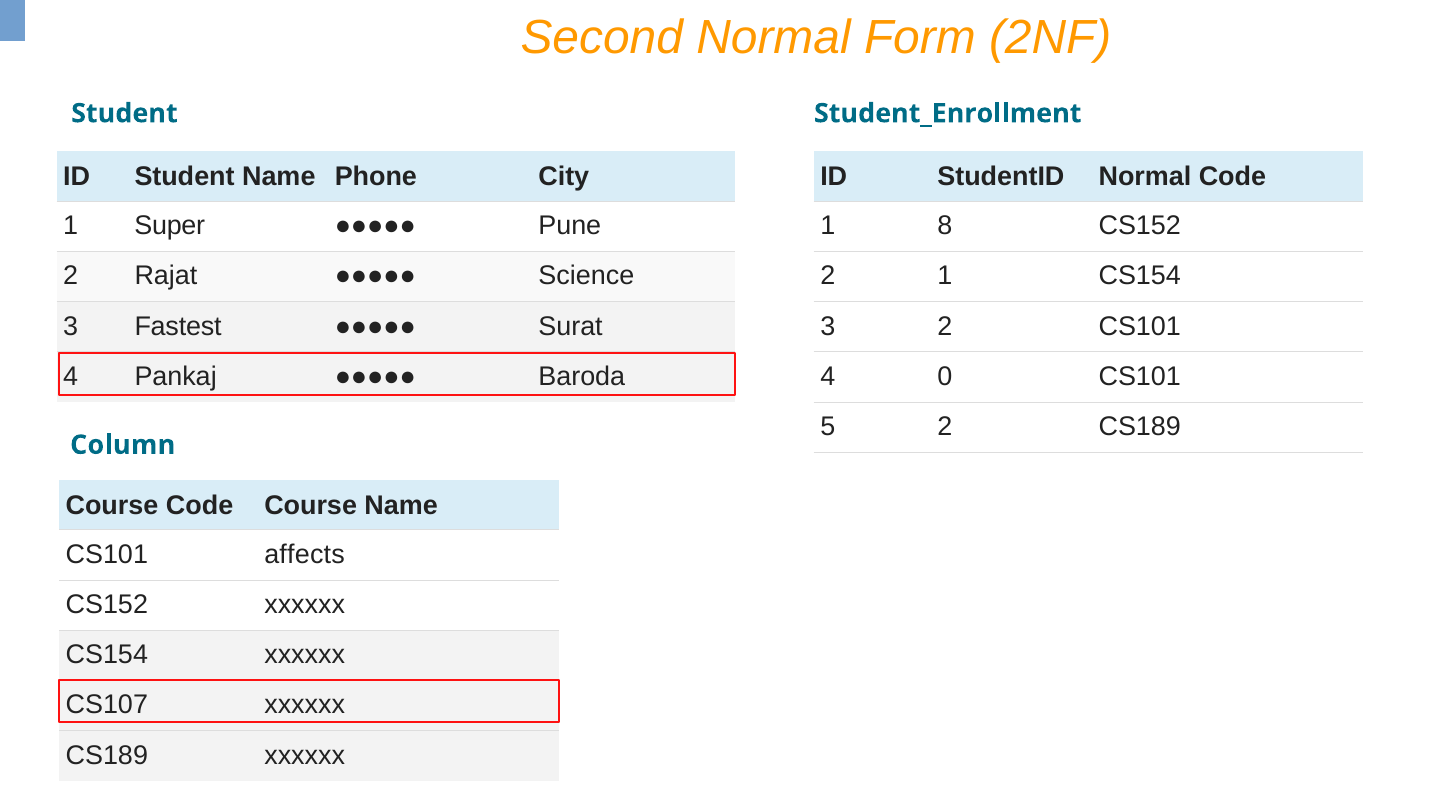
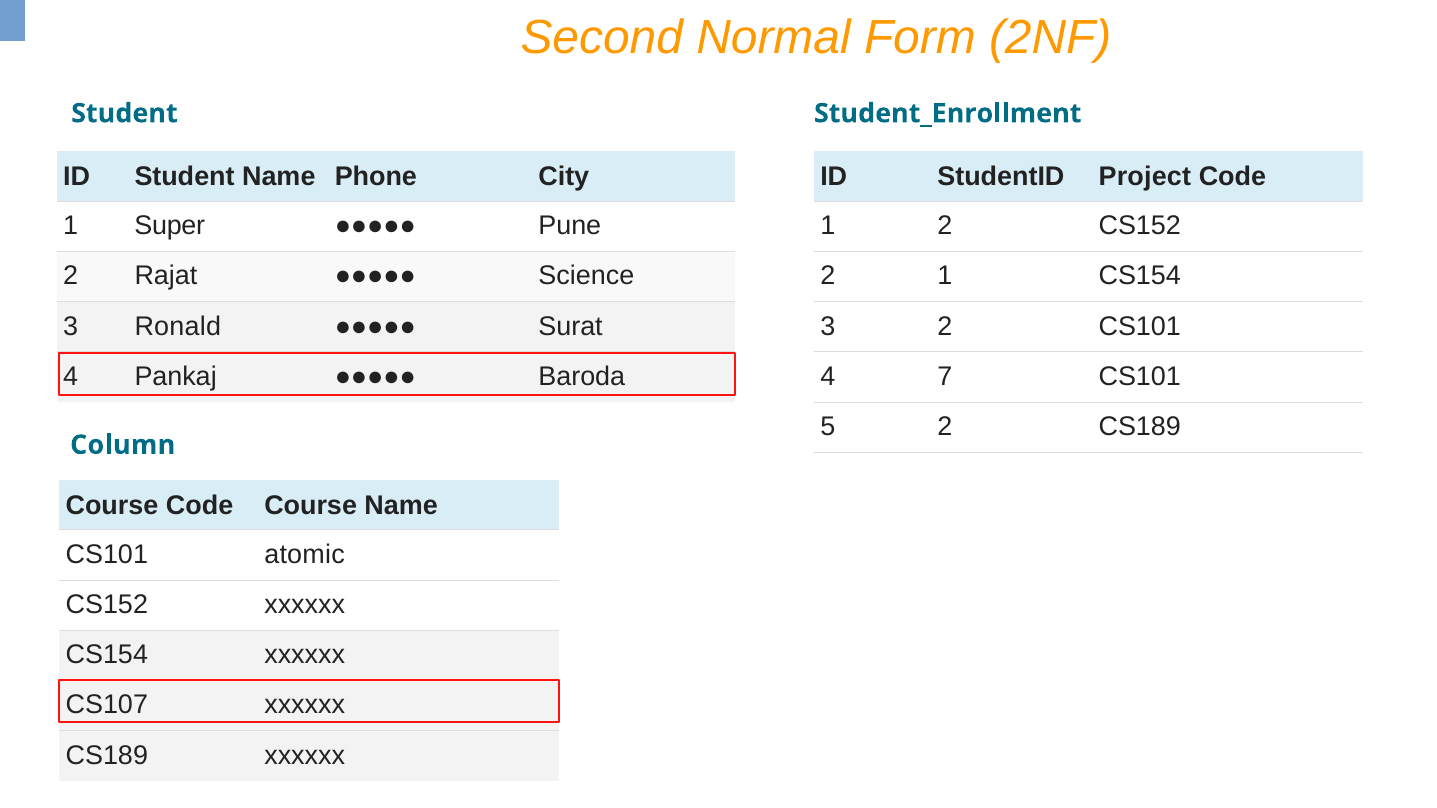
StudentID Normal: Normal -> Project
1 8: 8 -> 2
Fastest: Fastest -> Ronald
0: 0 -> 7
affects: affects -> atomic
